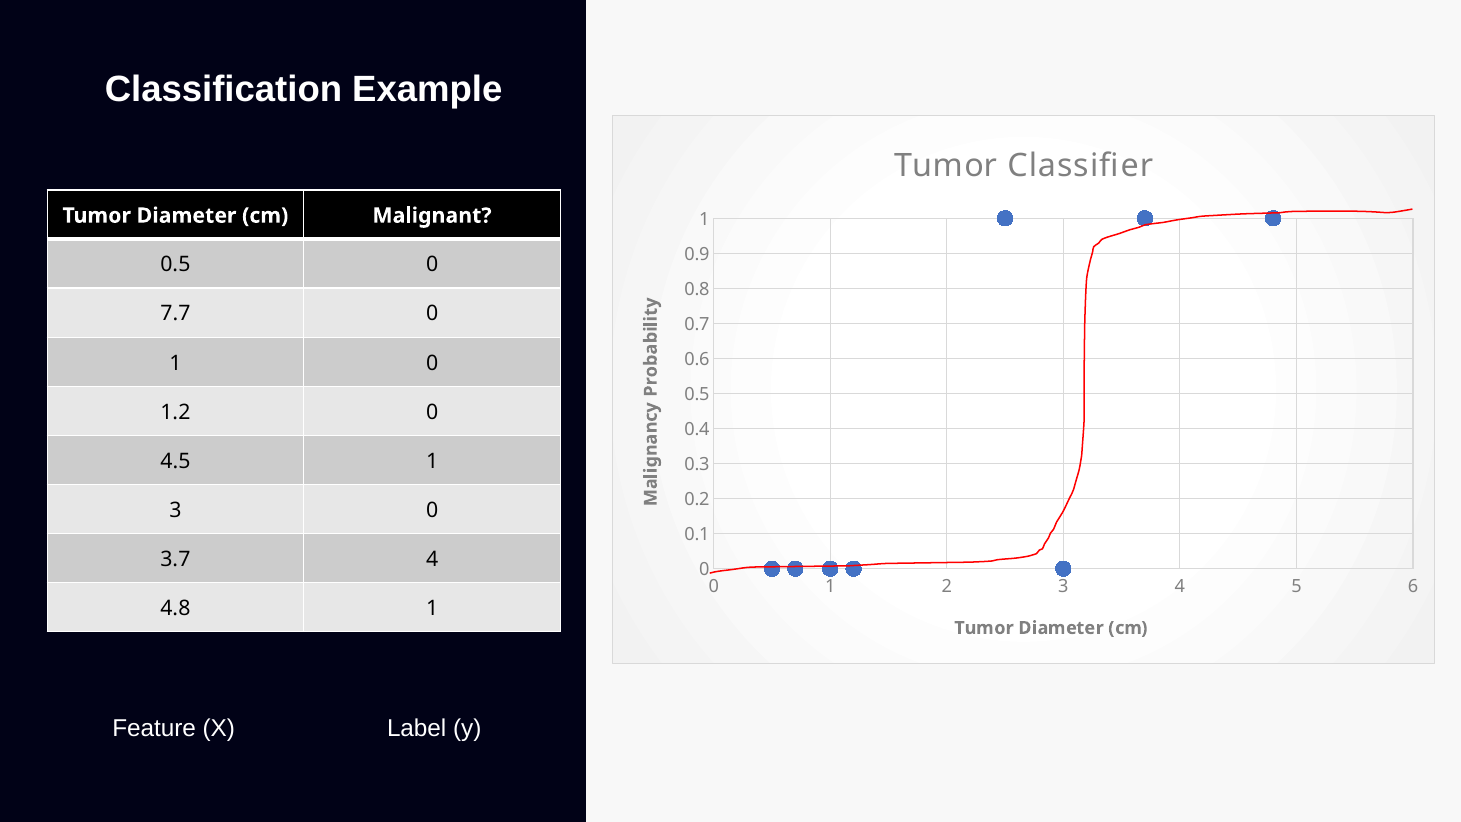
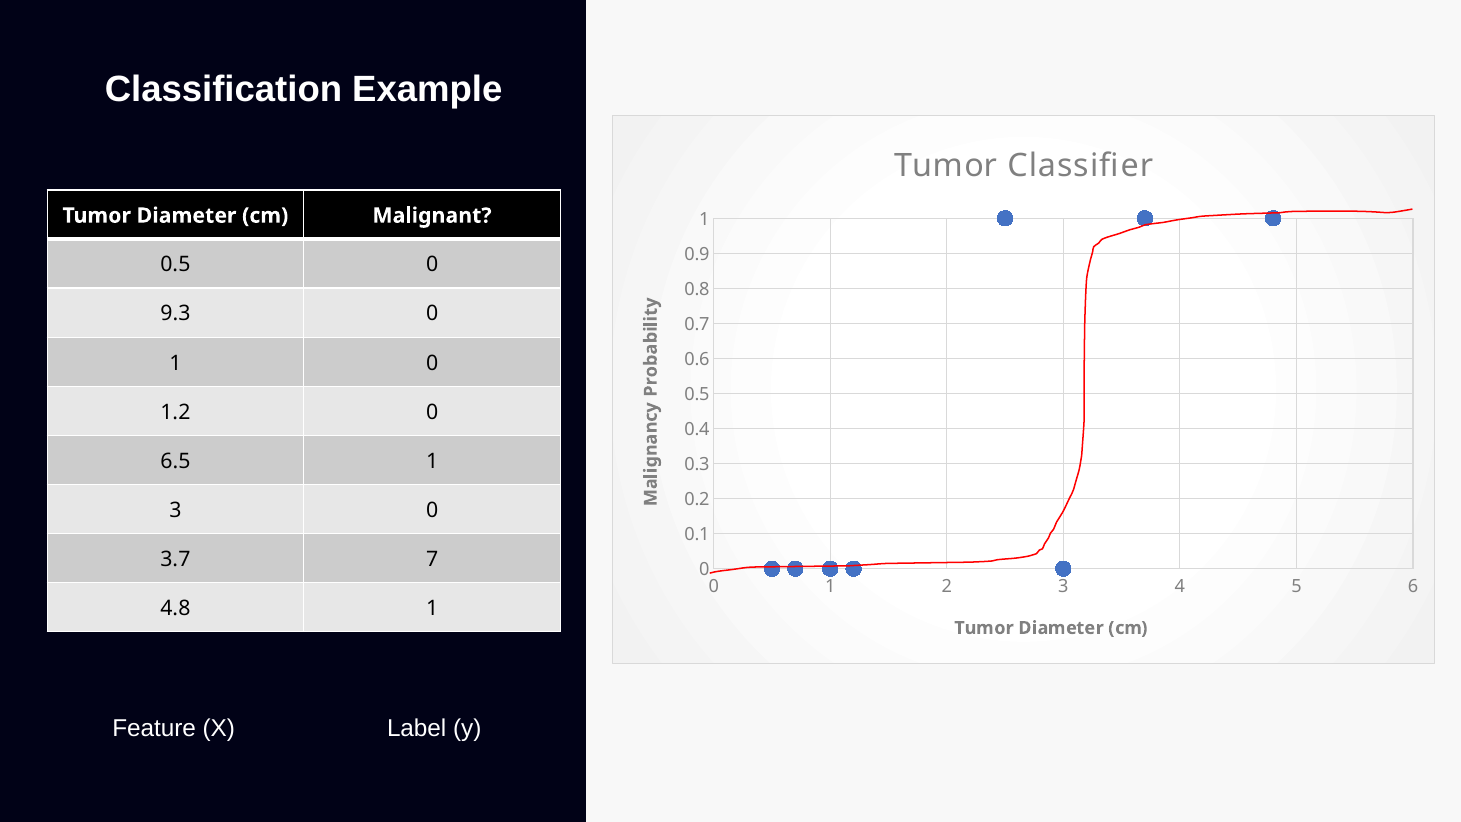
7.7: 7.7 -> 9.3
4.5: 4.5 -> 6.5
3.7 4: 4 -> 7
